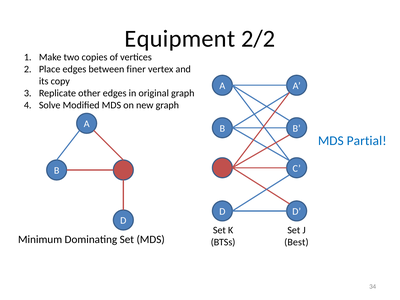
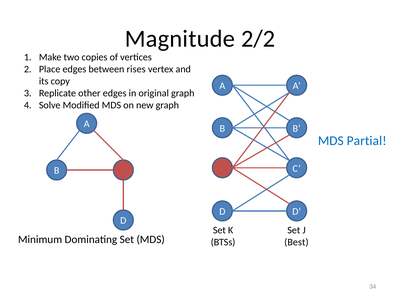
Equipment: Equipment -> Magnitude
finer: finer -> rises
